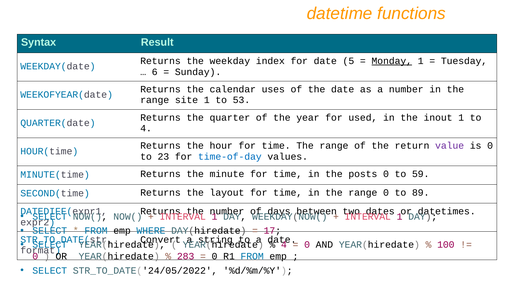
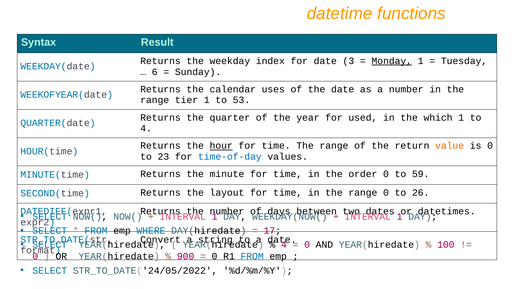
5: 5 -> 3
site: site -> tier
inout: inout -> which
hour underline: none -> present
value colour: purple -> orange
posts: posts -> order
89: 89 -> 26
283: 283 -> 900
